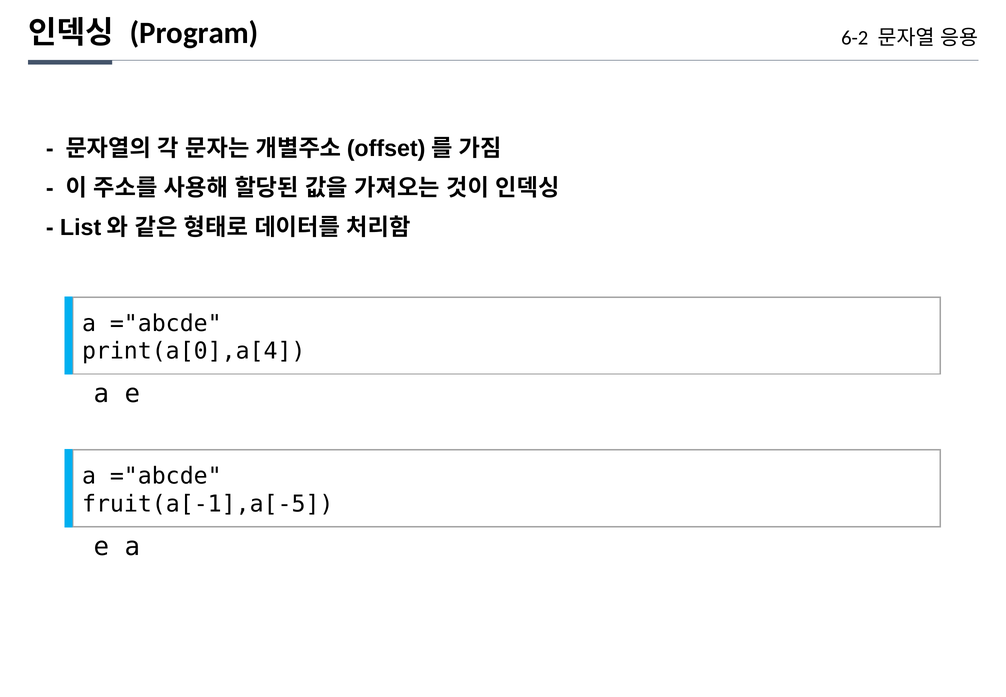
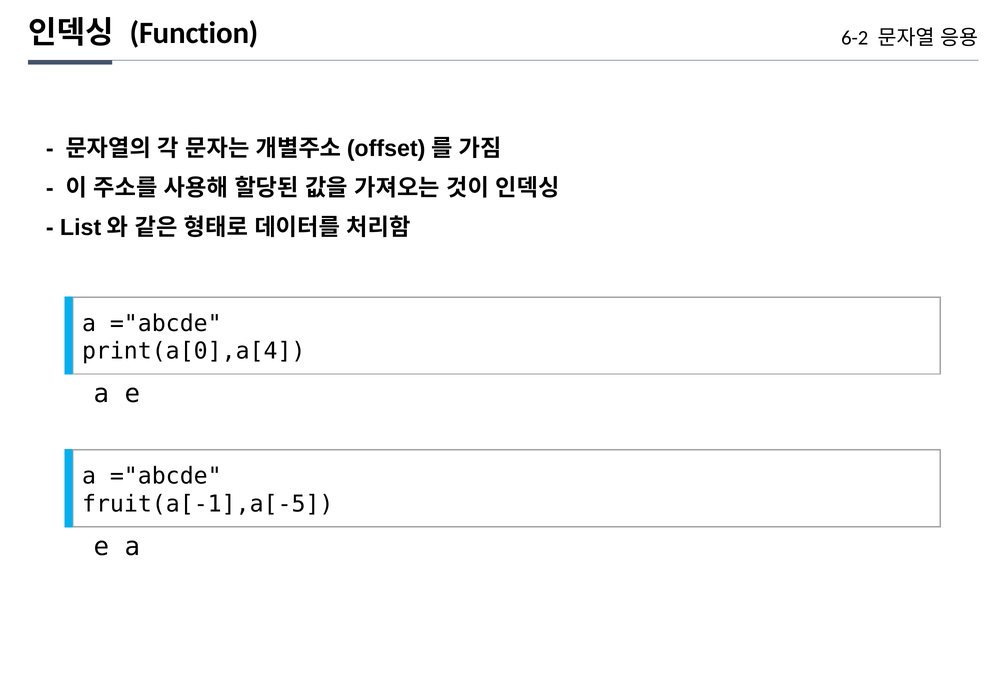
Program: Program -> Function
